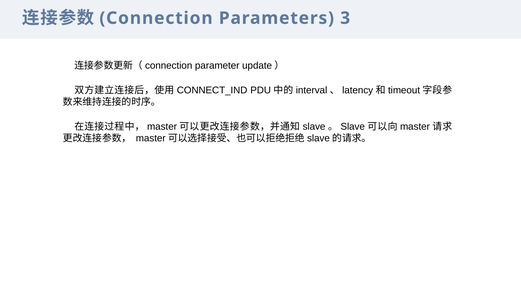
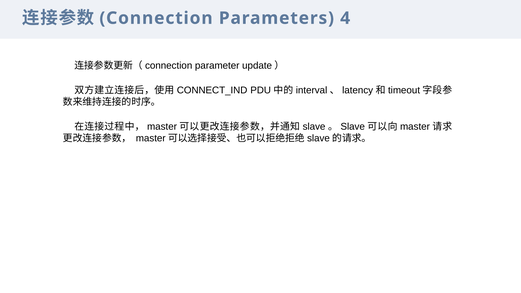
3: 3 -> 4
